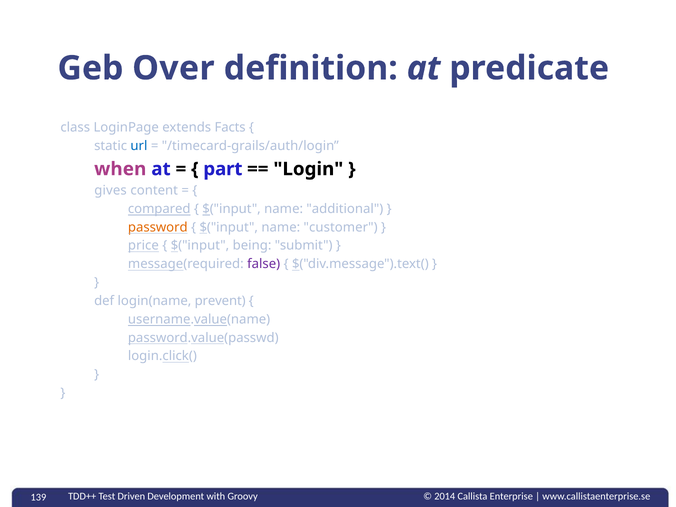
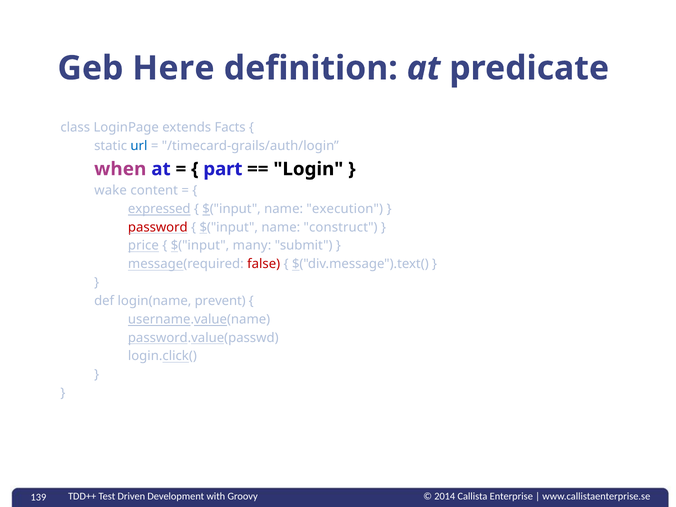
Over: Over -> Here
gives: gives -> wake
compared: compared -> expressed
additional: additional -> execution
password colour: orange -> red
customer: customer -> construct
being: being -> many
false colour: purple -> red
